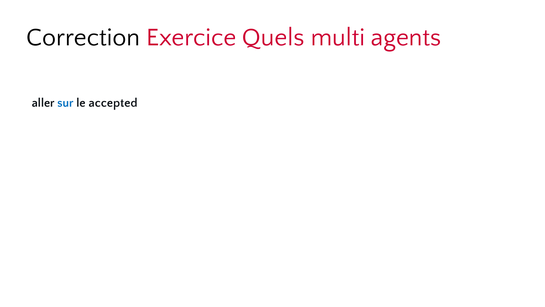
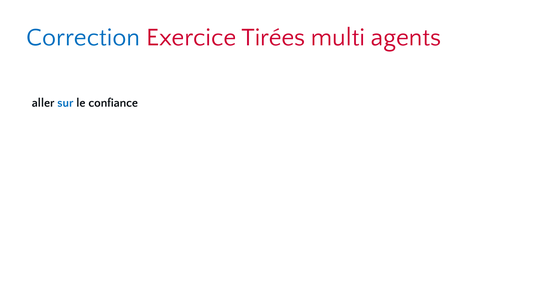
Correction colour: black -> blue
Quels: Quels -> Tirées
accepted: accepted -> confiance
